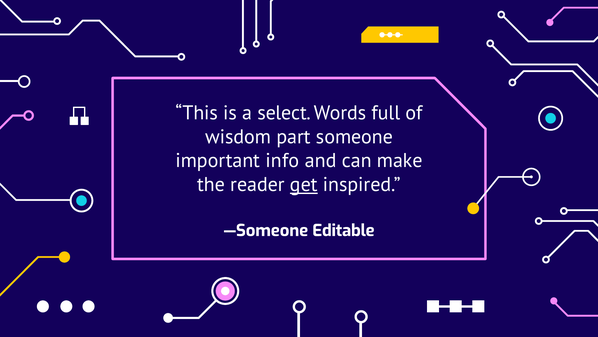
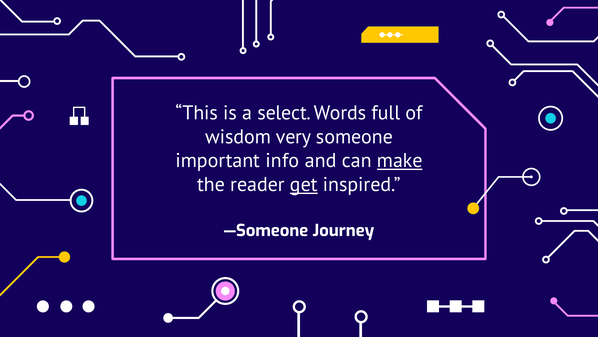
part: part -> very
make underline: none -> present
Editable: Editable -> Journey
